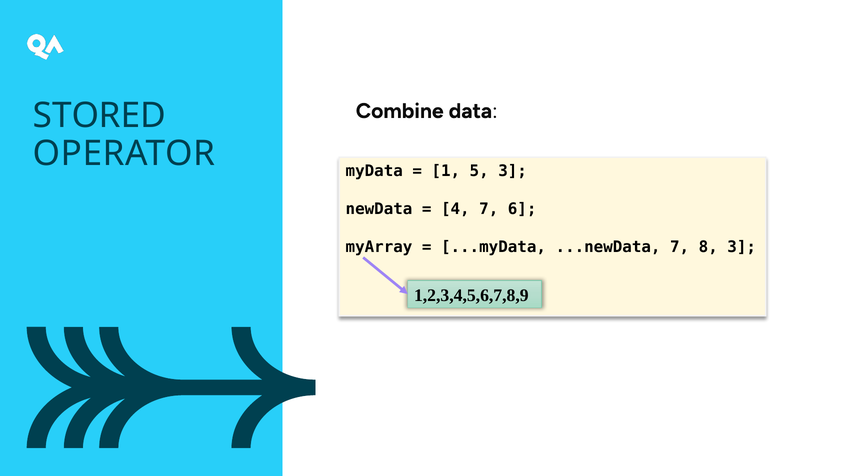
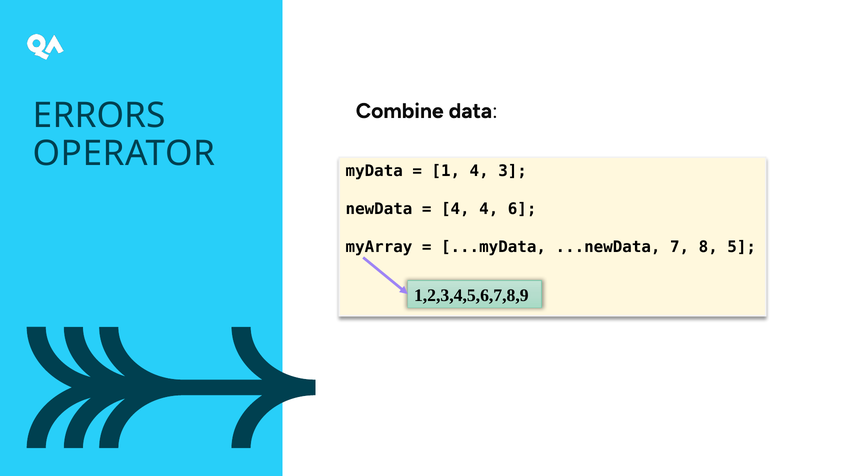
STORED: STORED -> ERRORS
1 5: 5 -> 4
4 7: 7 -> 4
8 3: 3 -> 5
